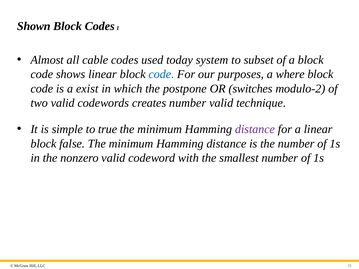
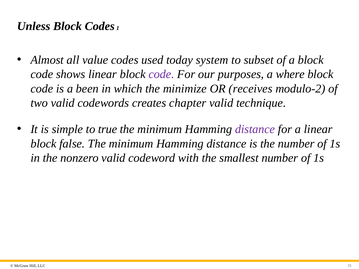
Shown: Shown -> Unless
cable: cable -> value
code at (161, 74) colour: blue -> purple
exist: exist -> been
postpone: postpone -> minimize
switches: switches -> receives
creates number: number -> chapter
